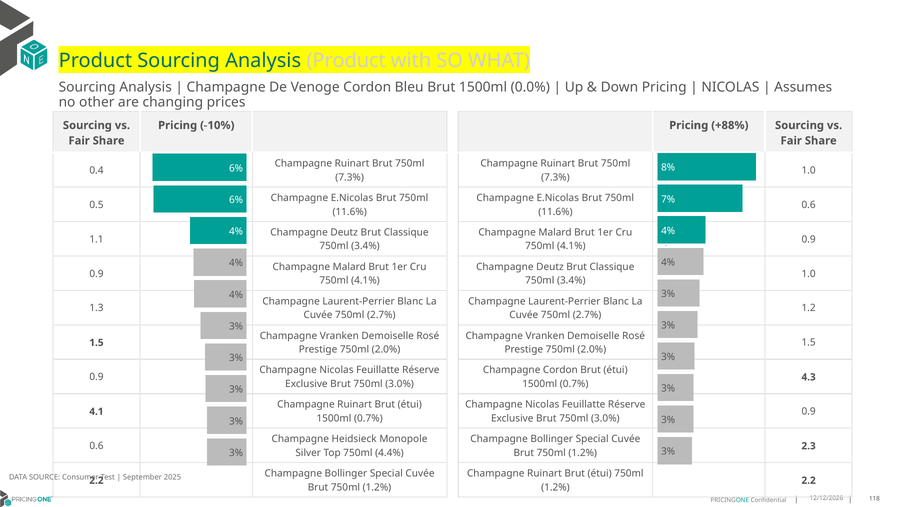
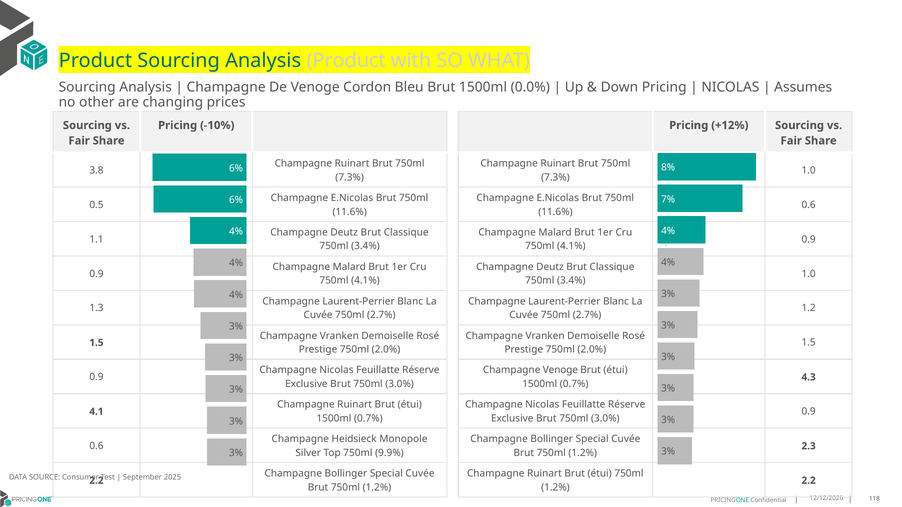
+88%: +88% -> +12%
0.4: 0.4 -> 3.8
Champagne Cordon: Cordon -> Venoge
4.4%: 4.4% -> 9.9%
